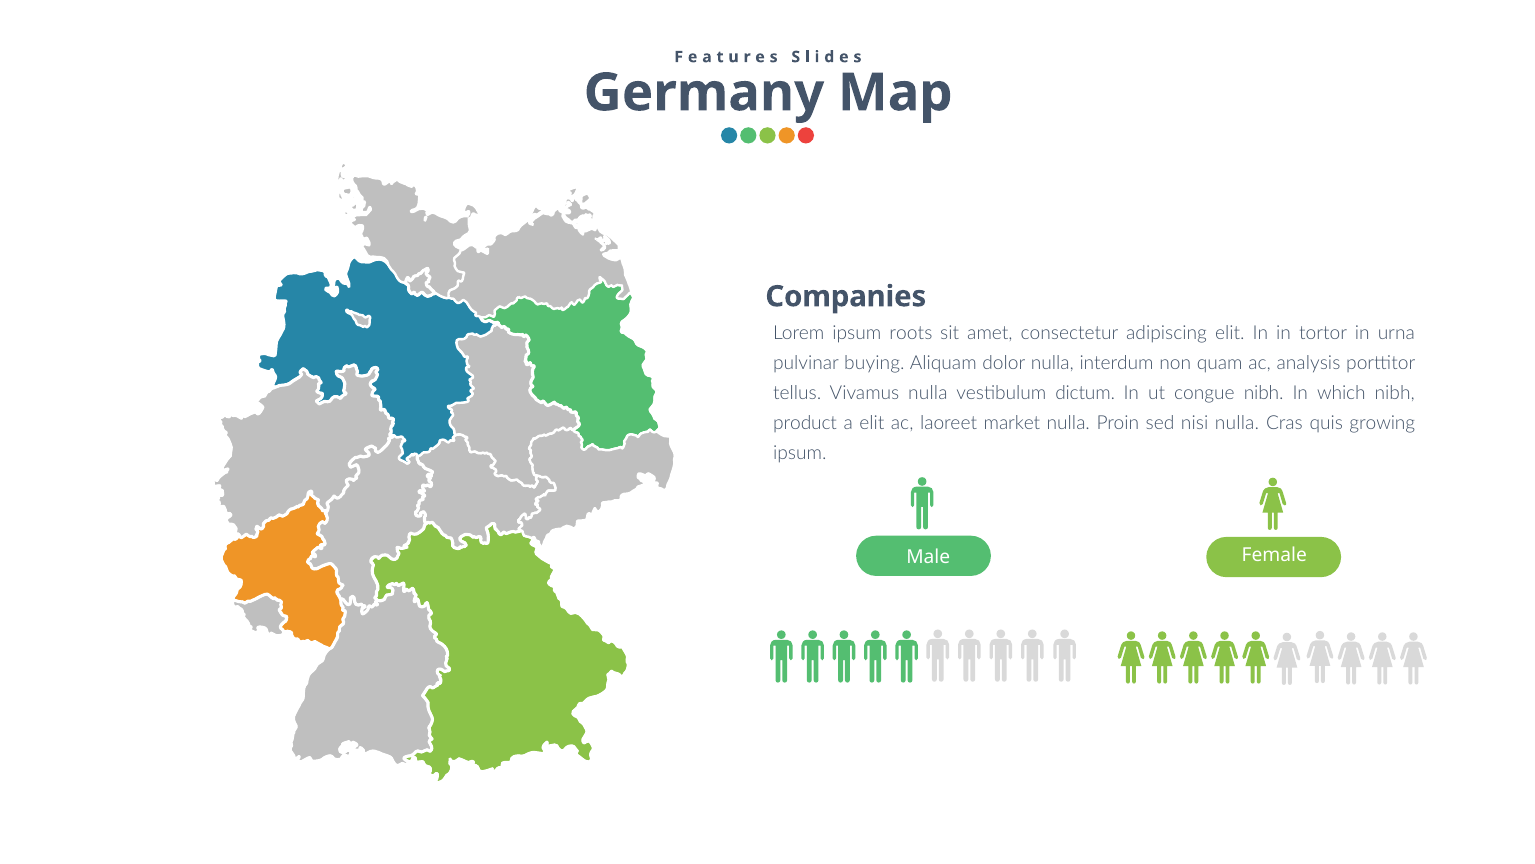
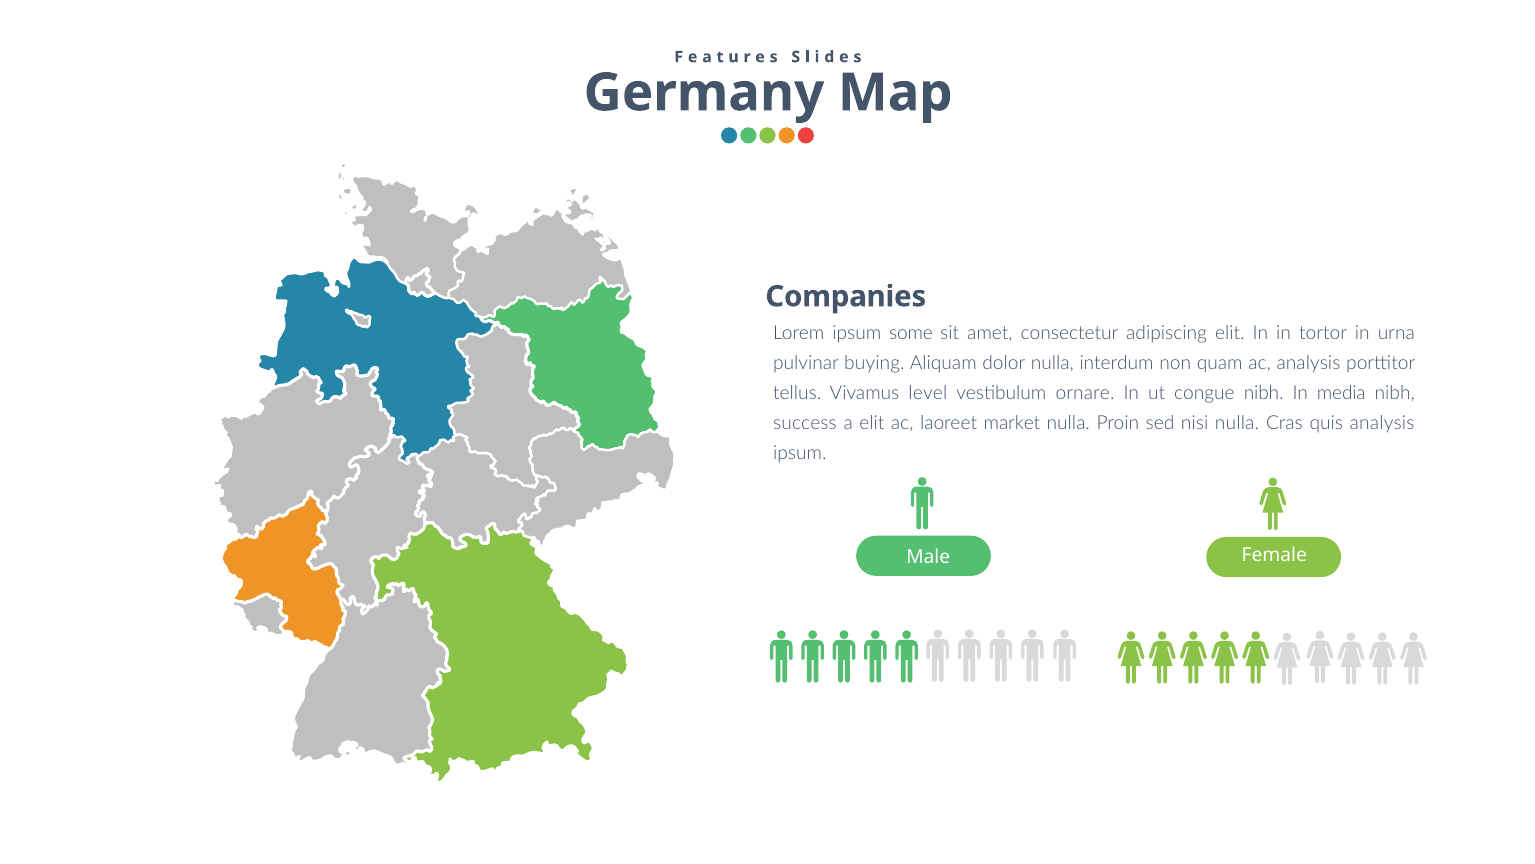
roots: roots -> some
Vivamus nulla: nulla -> level
dictum: dictum -> ornare
which: which -> media
product: product -> success
quis growing: growing -> analysis
